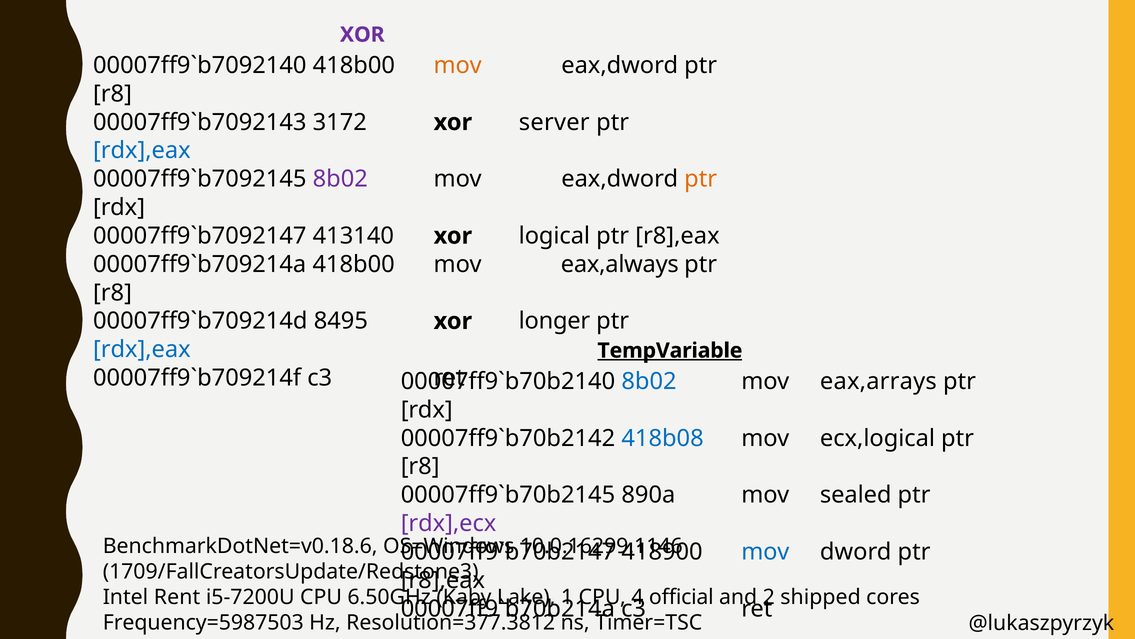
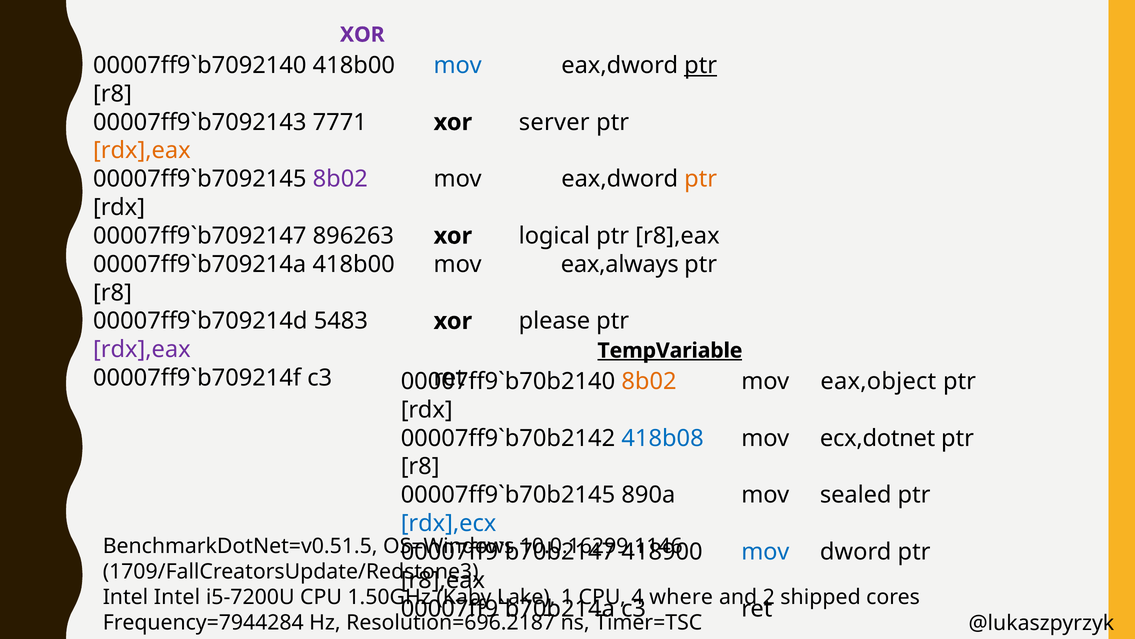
mov at (458, 65) colour: orange -> blue
ptr at (701, 65) underline: none -> present
3172: 3172 -> 7771
rdx],eax at (142, 151) colour: blue -> orange
413140: 413140 -> 896263
8495: 8495 -> 5483
longer: longer -> please
rdx],eax at (142, 349) colour: blue -> purple
8b02 at (649, 381) colour: blue -> orange
eax,arrays: eax,arrays -> eax,object
ecx,logical: ecx,logical -> ecx,dotnet
rdx],ecx colour: purple -> blue
BenchmarkDotNet=v0.18.6: BenchmarkDotNet=v0.18.6 -> BenchmarkDotNet=v0.51.5
Intel Rent: Rent -> Intel
6.50GHz: 6.50GHz -> 1.50GHz
official: official -> where
Frequency=5987503: Frequency=5987503 -> Frequency=7944284
Resolution=377.3812: Resolution=377.3812 -> Resolution=696.2187
